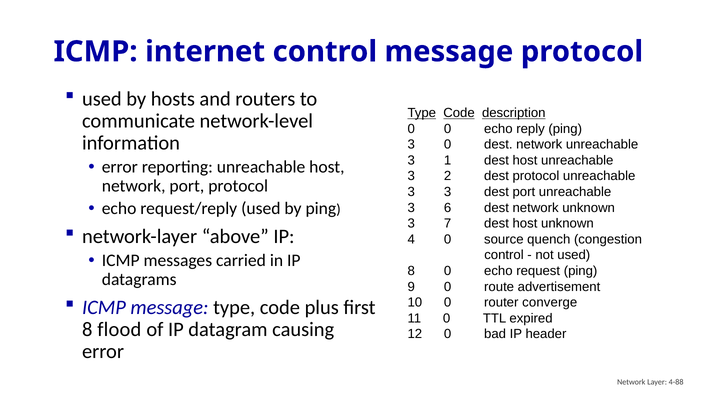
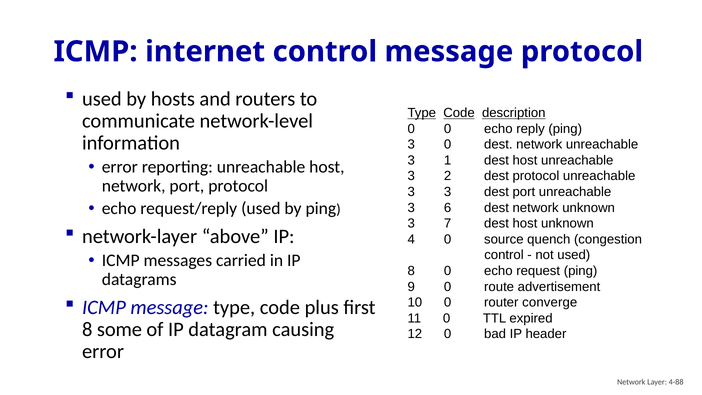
flood: flood -> some
